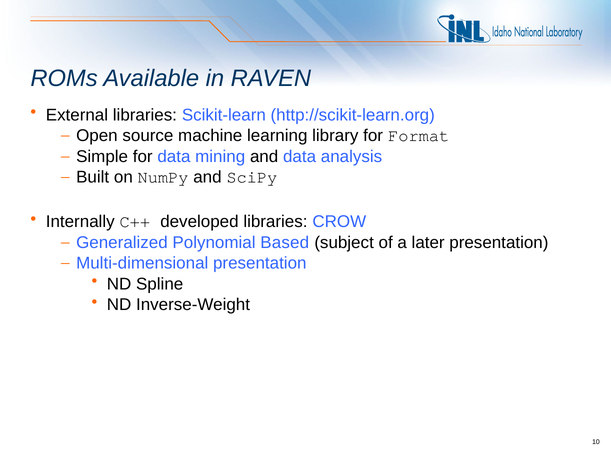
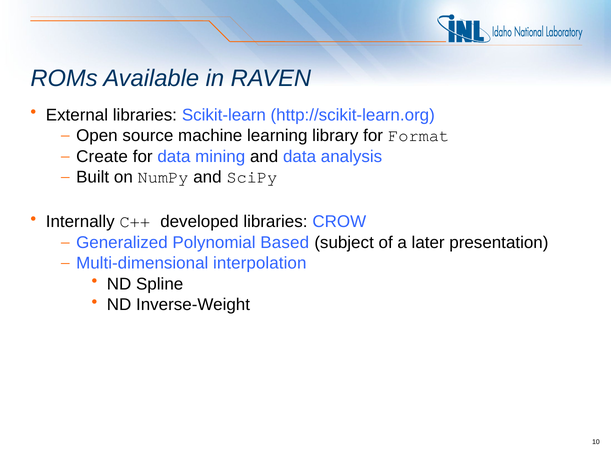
Simple: Simple -> Create
Multi-dimensional presentation: presentation -> interpolation
